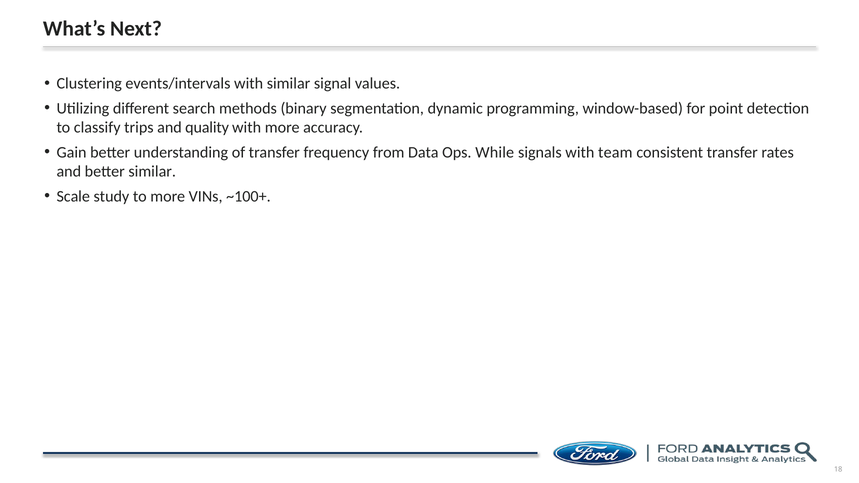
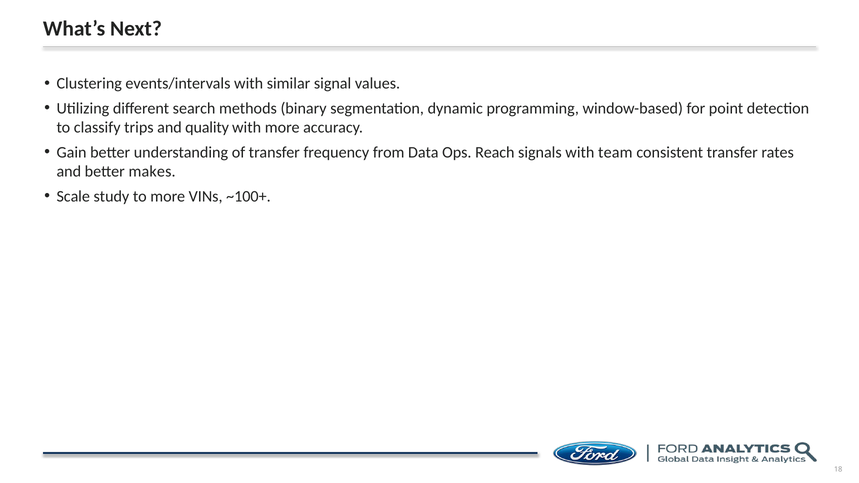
While: While -> Reach
better similar: similar -> makes
